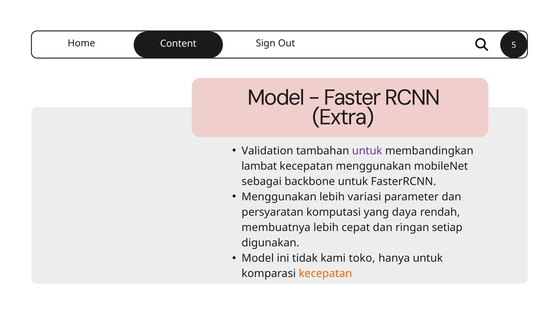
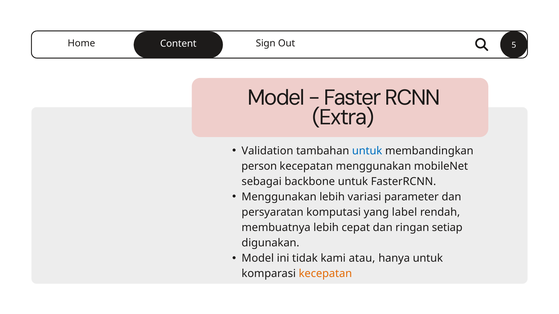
untuk at (367, 151) colour: purple -> blue
lambat: lambat -> person
daya: daya -> label
toko: toko -> atau
